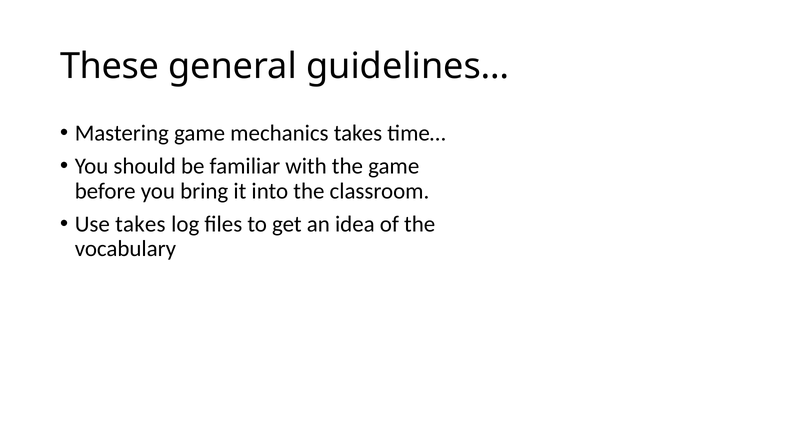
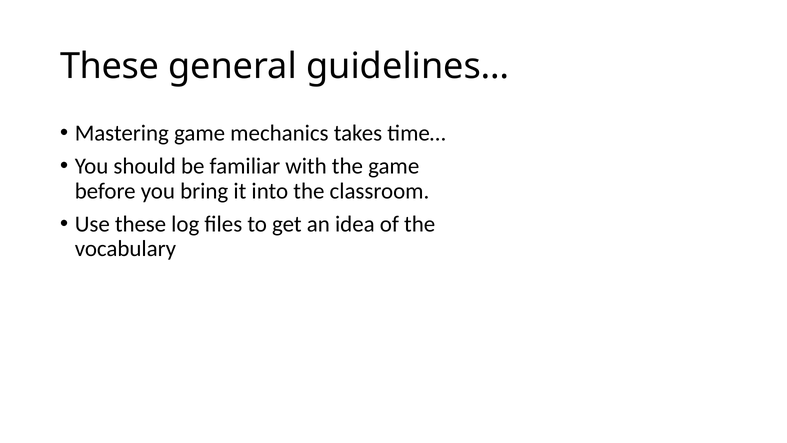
Use takes: takes -> these
